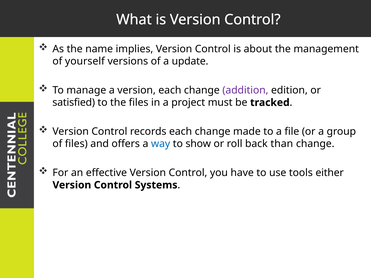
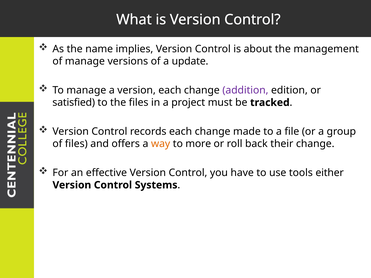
of yourself: yourself -> manage
way colour: blue -> orange
show: show -> more
than: than -> their
